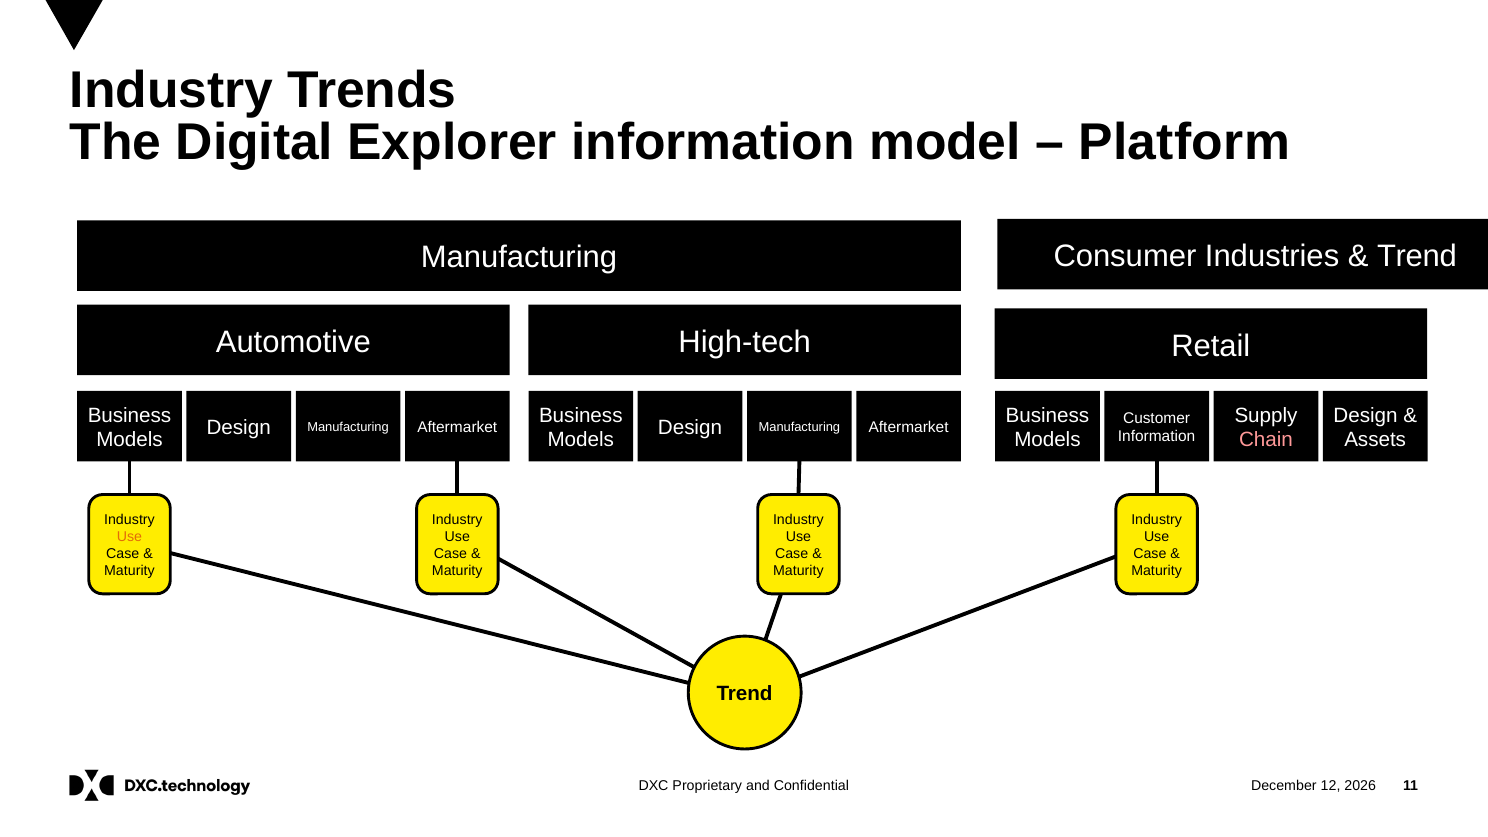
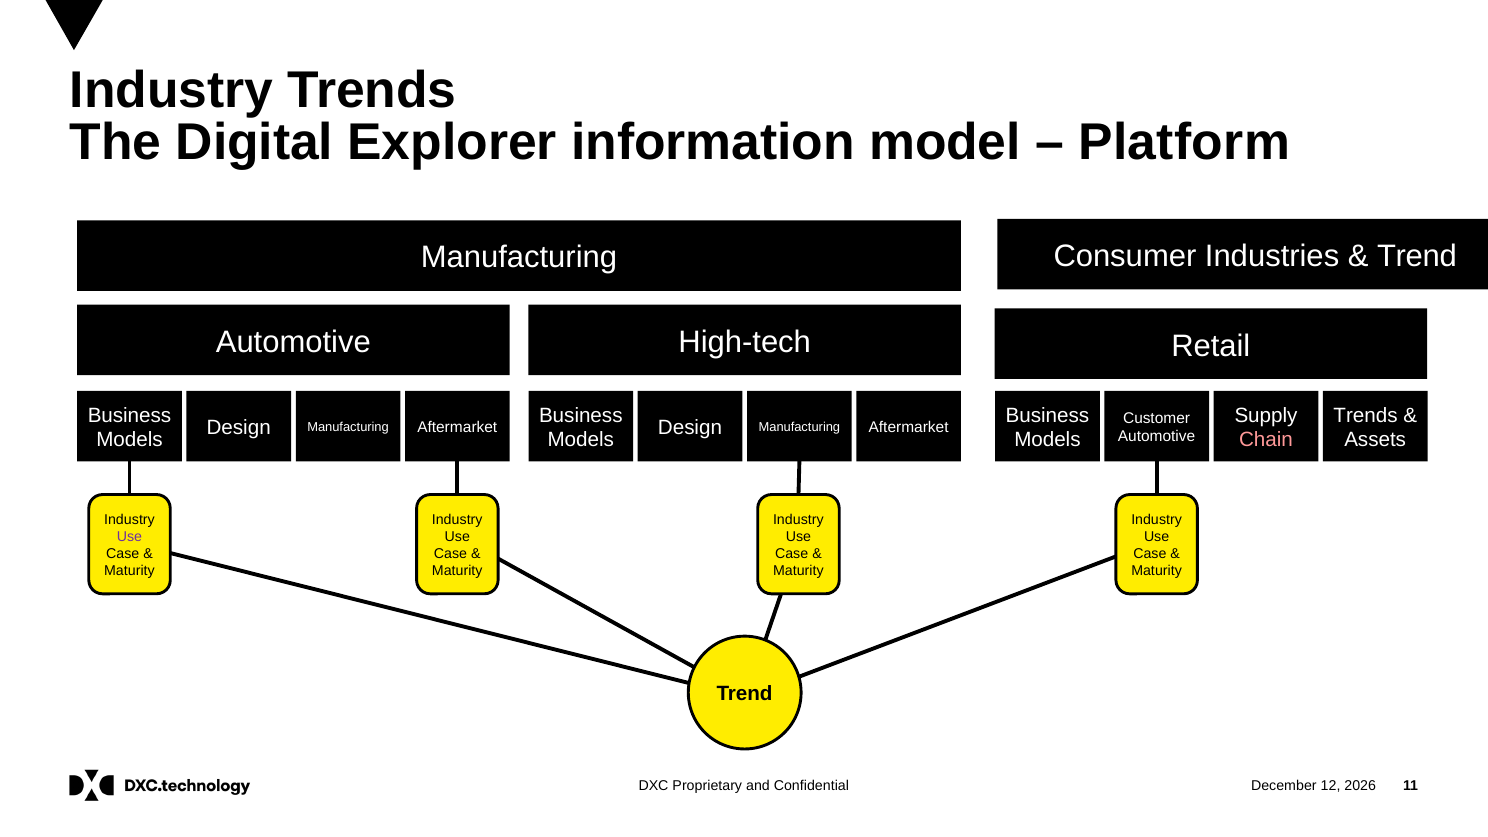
Design at (1366, 415): Design -> Trends
Information at (1157, 437): Information -> Automotive
Use at (129, 537) colour: orange -> purple
